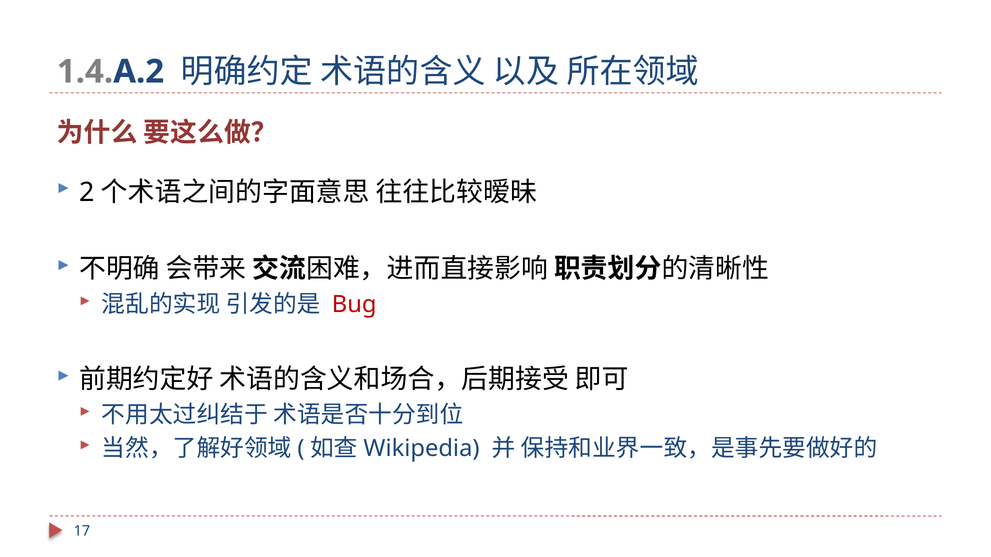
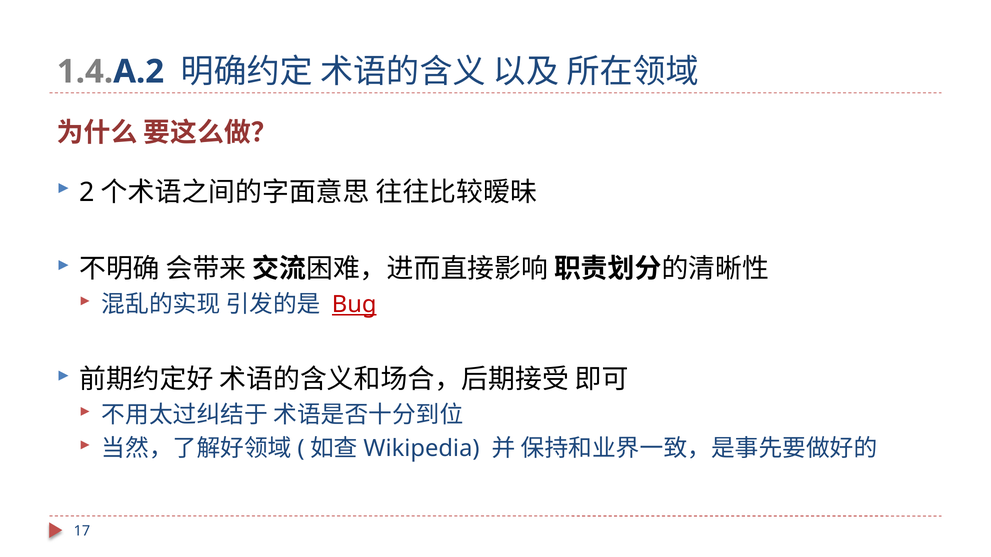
Bug underline: none -> present
